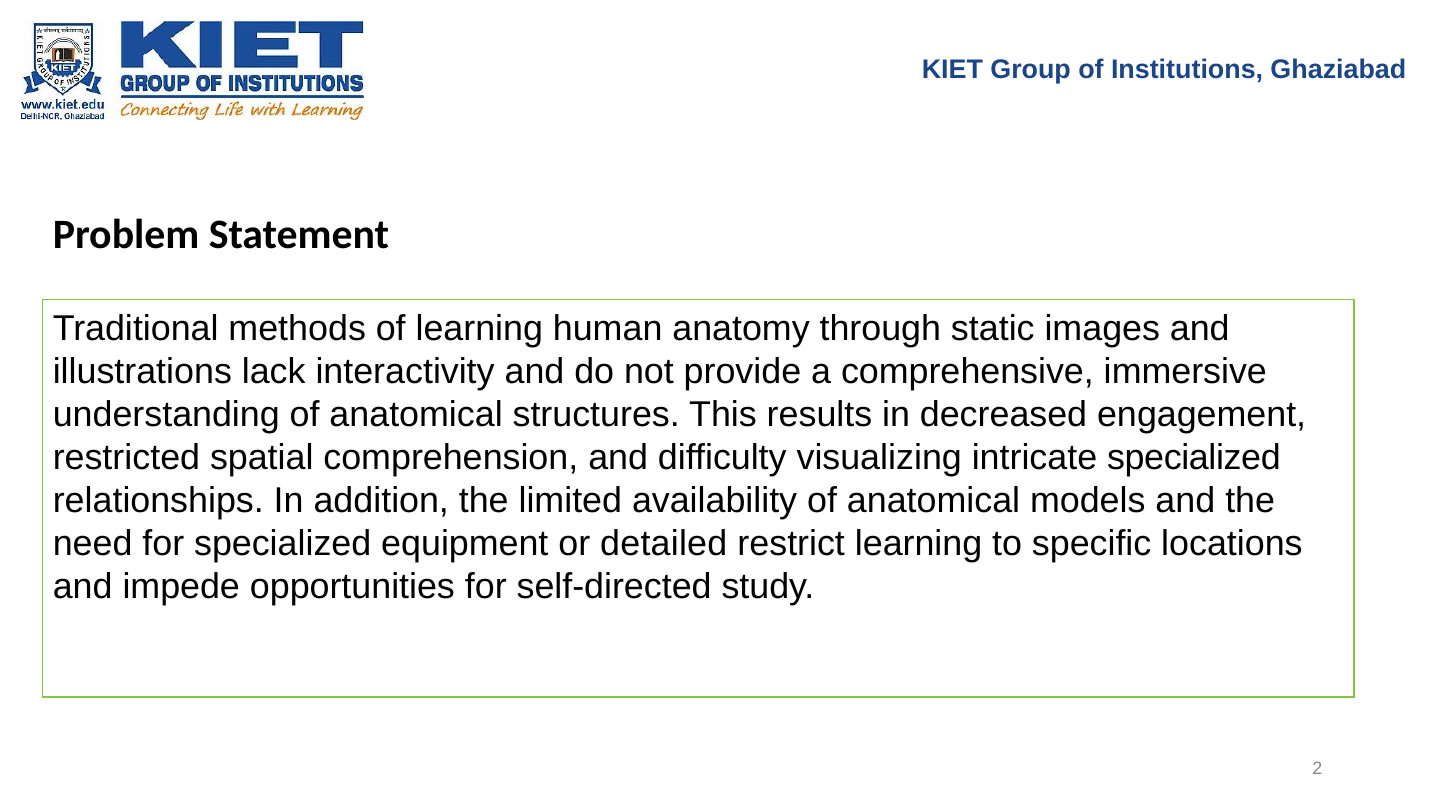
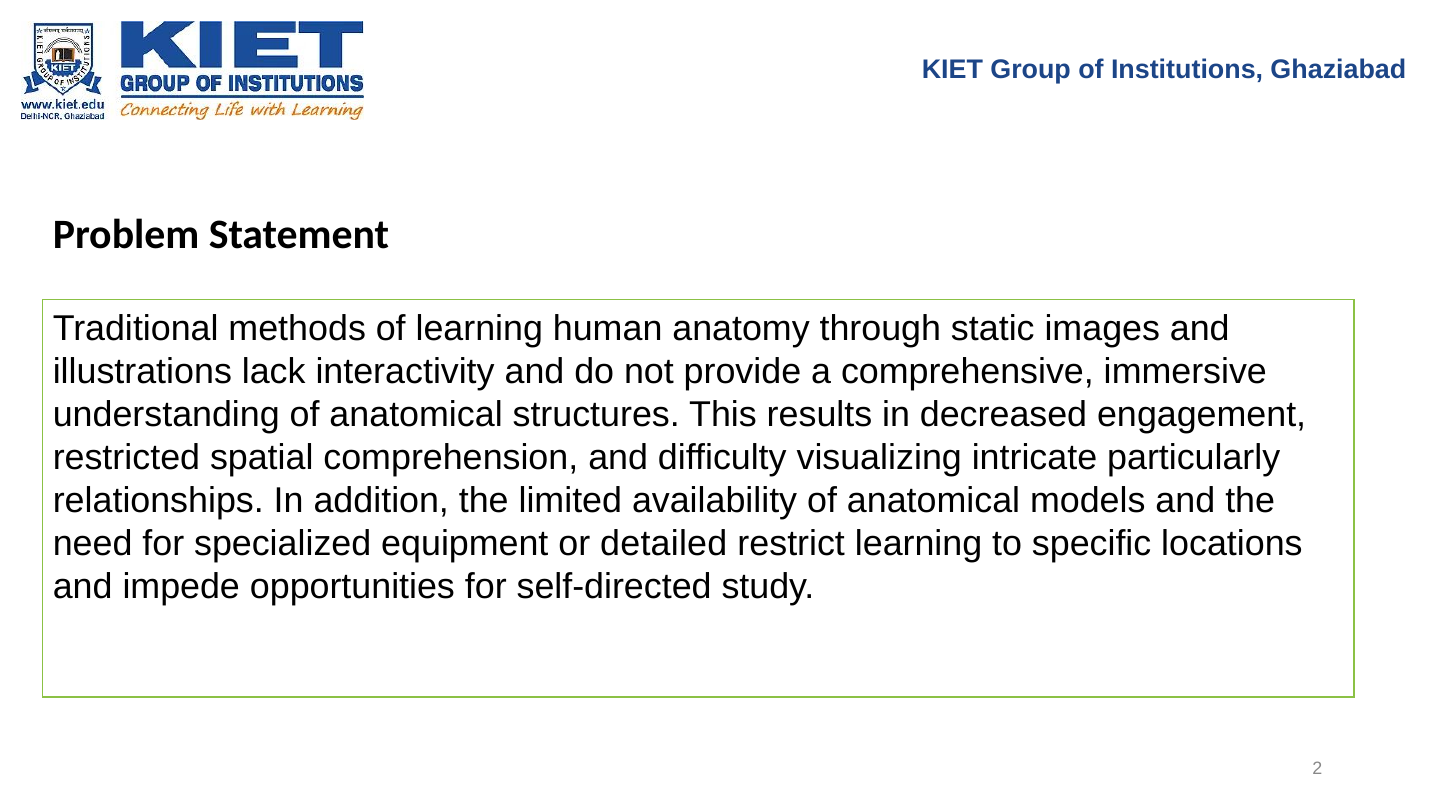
intricate specialized: specialized -> particularly
